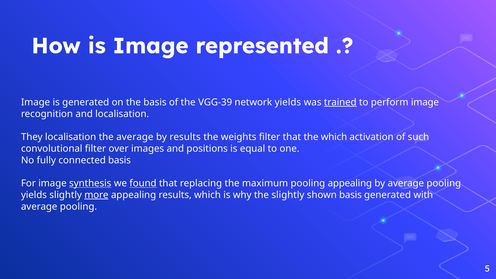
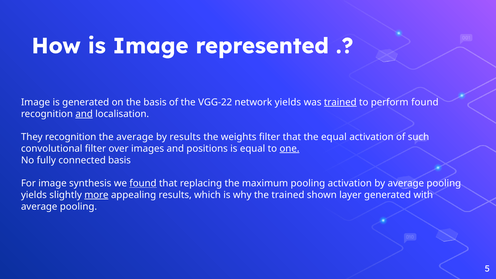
VGG-39: VGG-39 -> VGG-22
perform image: image -> found
and at (84, 114) underline: none -> present
They localisation: localisation -> recognition
the which: which -> equal
one underline: none -> present
synthesis underline: present -> none
pooling appealing: appealing -> activation
the slightly: slightly -> trained
shown basis: basis -> layer
